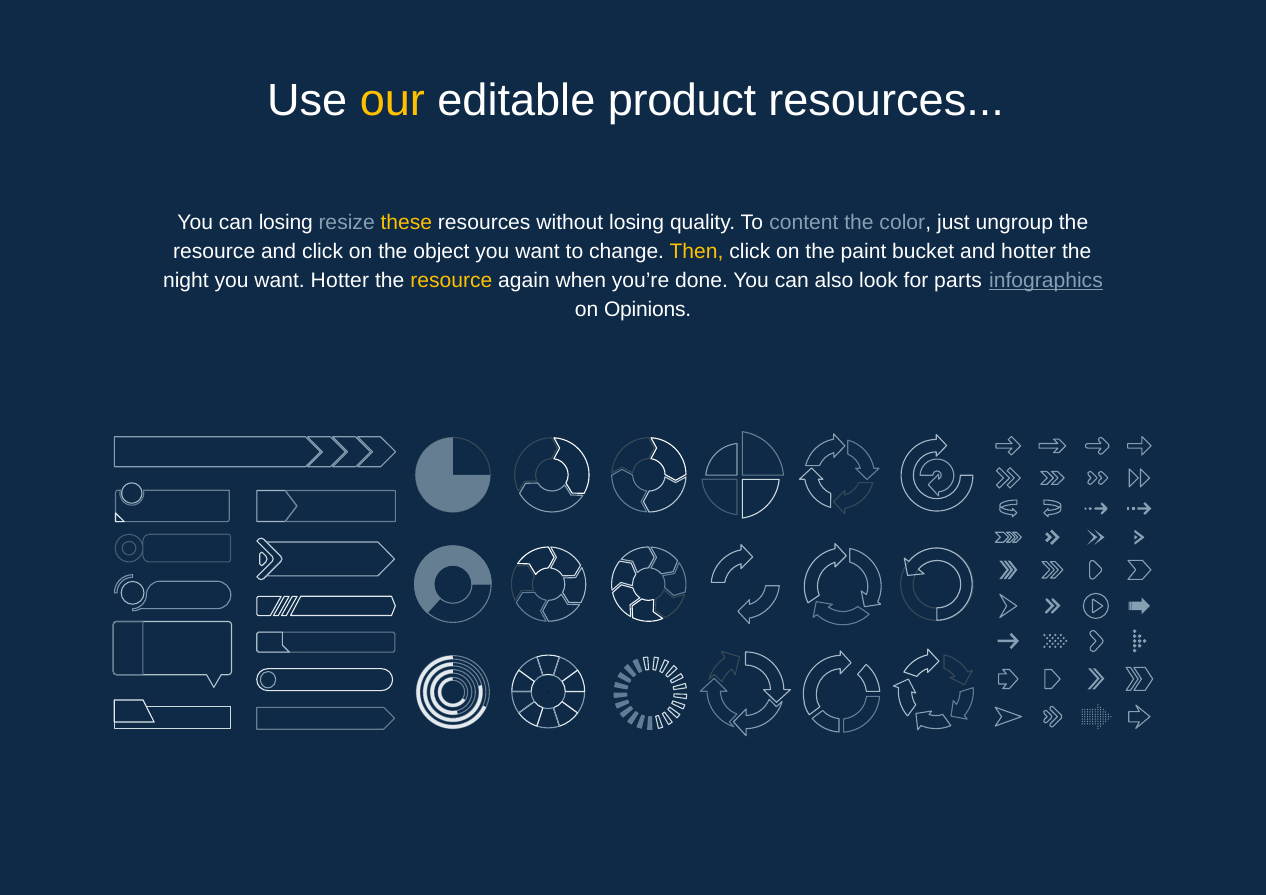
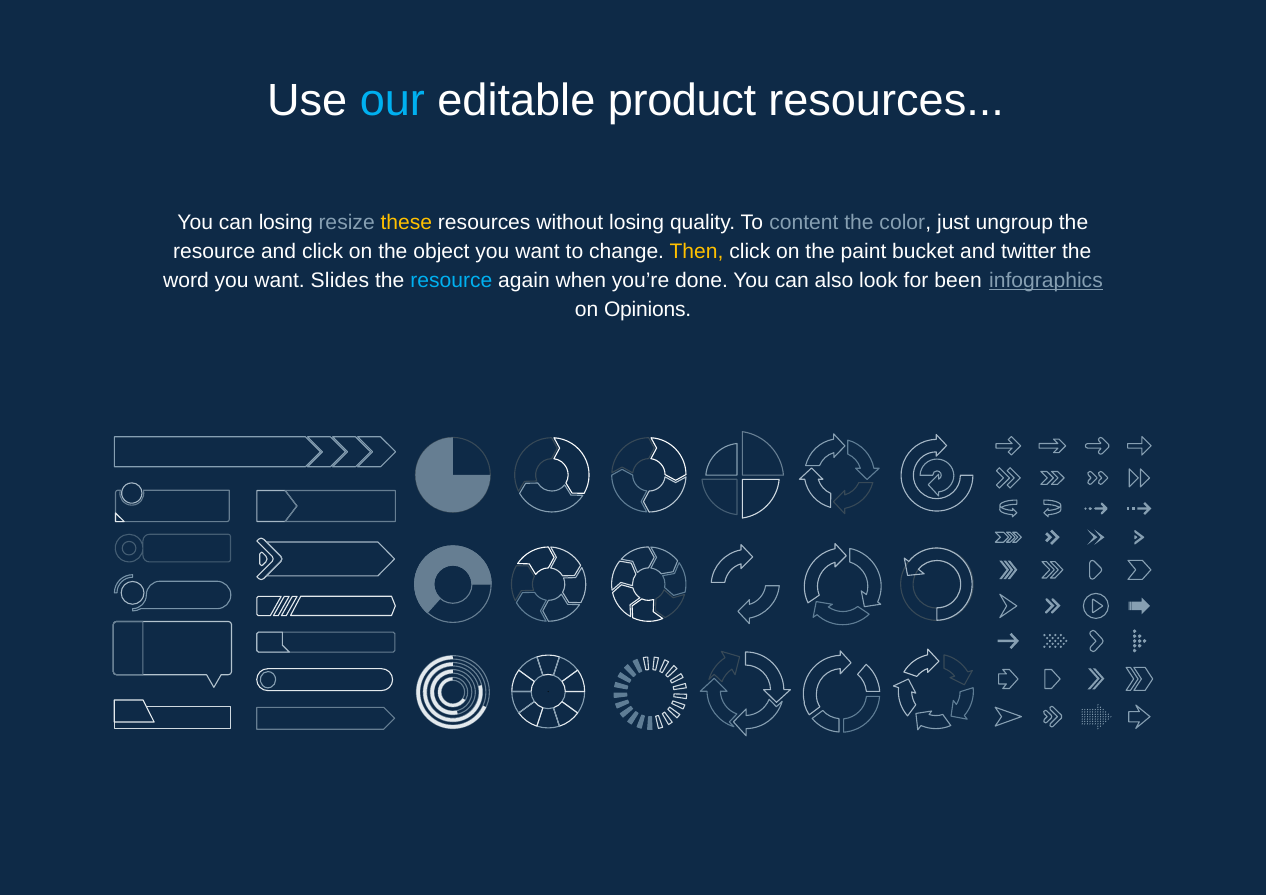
our colour: yellow -> light blue
and hotter: hotter -> twitter
night: night -> word
want Hotter: Hotter -> Slides
resource at (451, 280) colour: yellow -> light blue
parts: parts -> been
